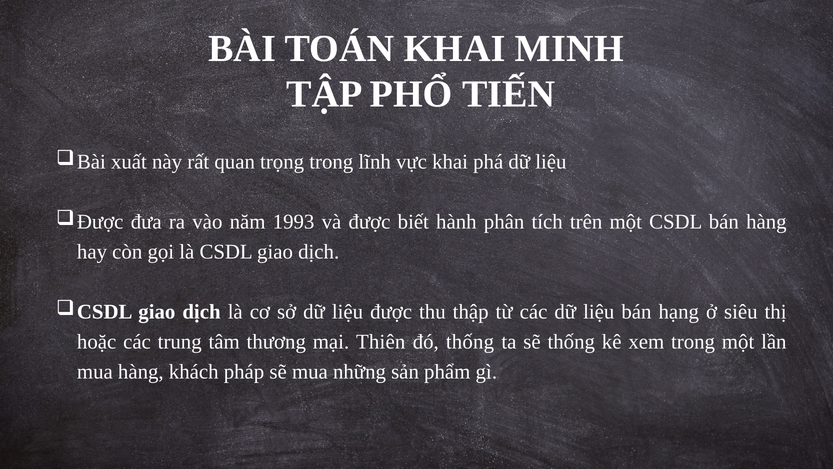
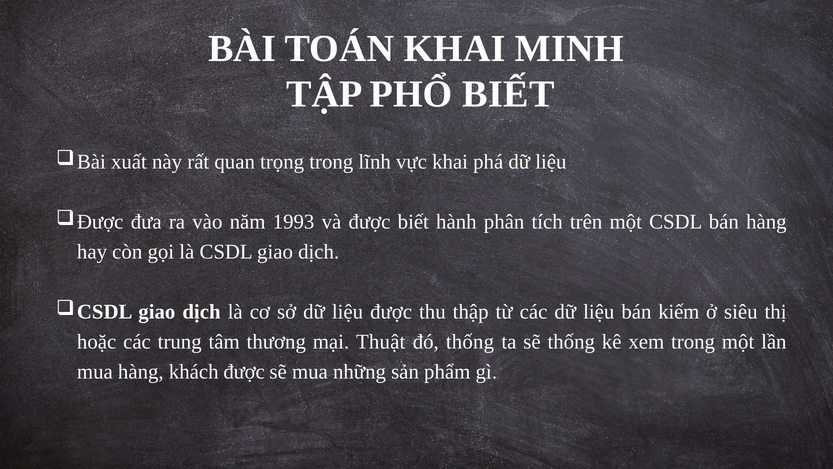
PHỔ TIẾN: TIẾN -> BIẾT
hạng: hạng -> kiếm
Thiên: Thiên -> Thuật
khách pháp: pháp -> được
